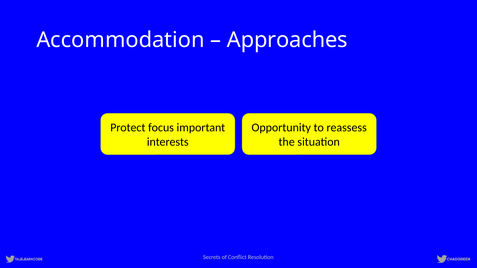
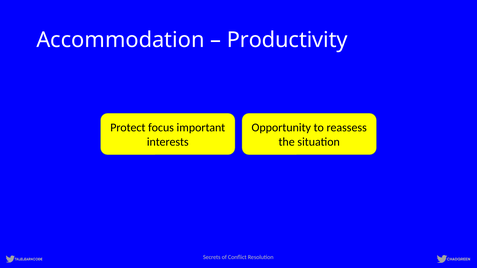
Approaches: Approaches -> Productivity
